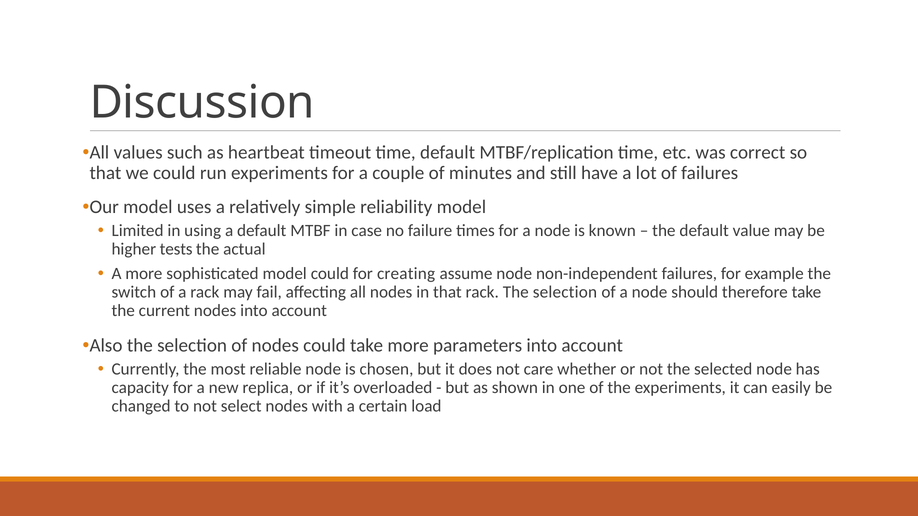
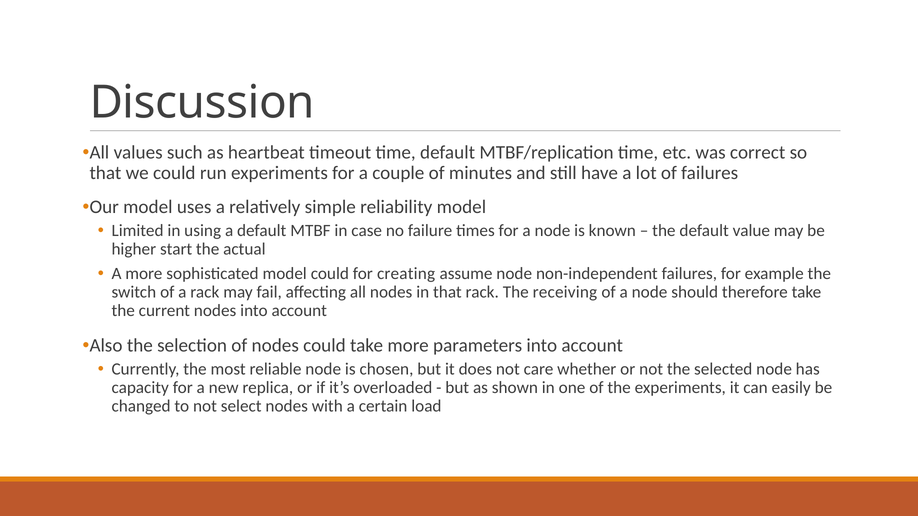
tests: tests -> start
rack The selection: selection -> receiving
